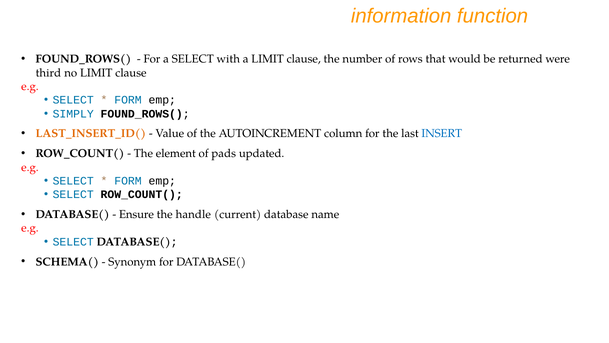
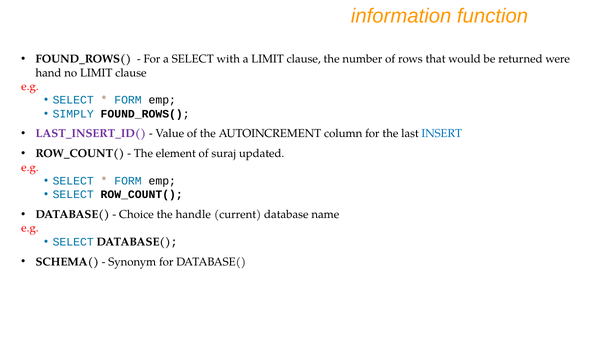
third: third -> hand
LAST_INSERT_ID( colour: orange -> purple
pads: pads -> suraj
Ensure: Ensure -> Choice
